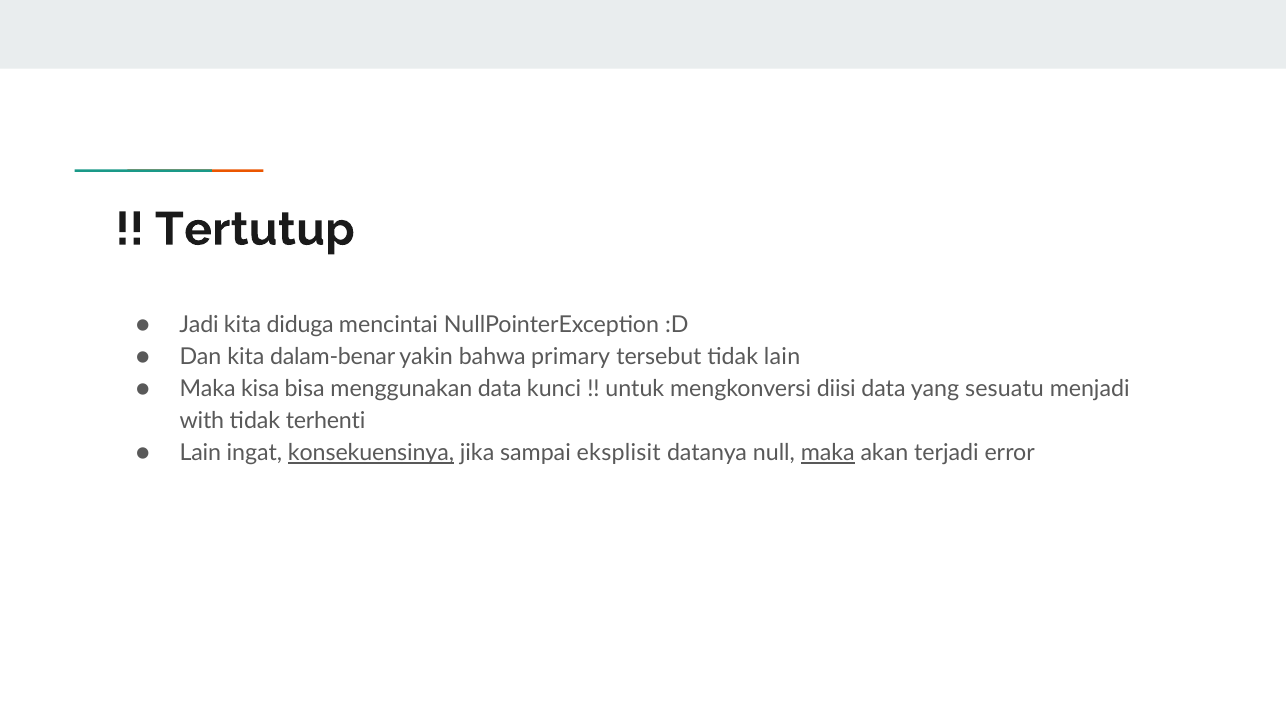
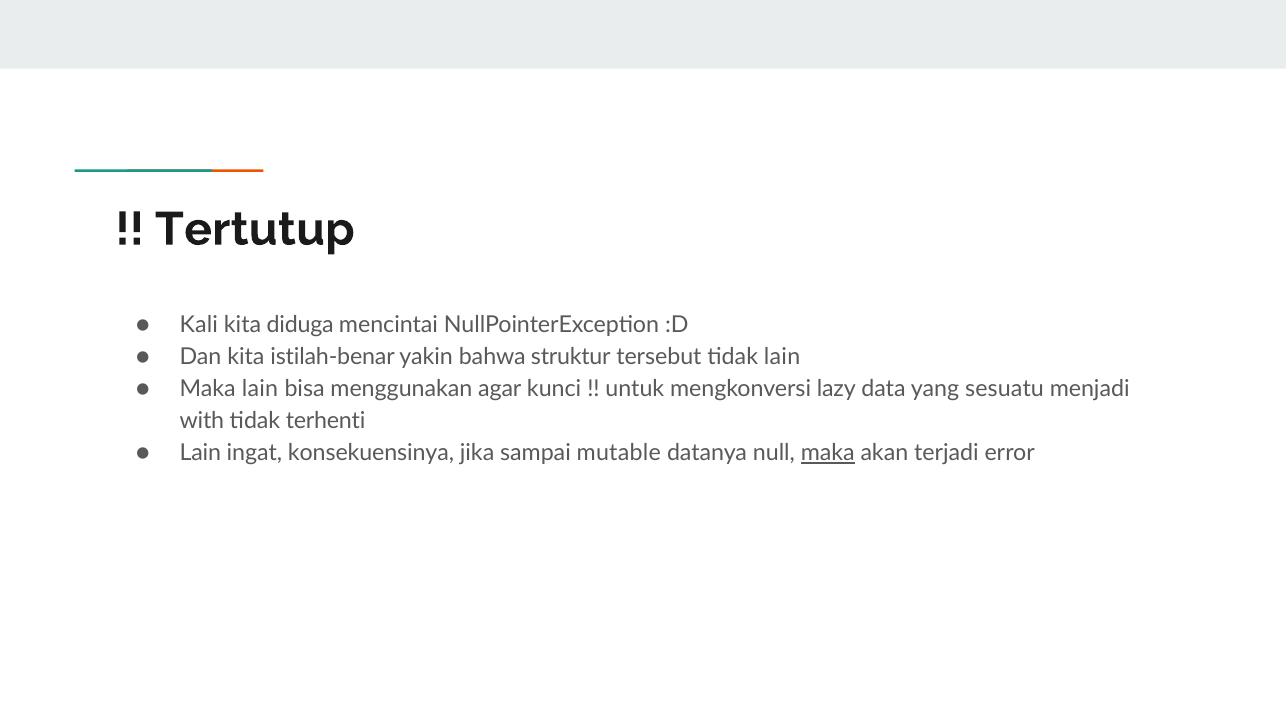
Jadi: Jadi -> Kali
dalam-benar: dalam-benar -> istilah-benar
primary: primary -> struktur
Maka kisa: kisa -> lain
menggunakan data: data -> agar
diisi: diisi -> lazy
konsekuensinya underline: present -> none
eksplisit: eksplisit -> mutable
